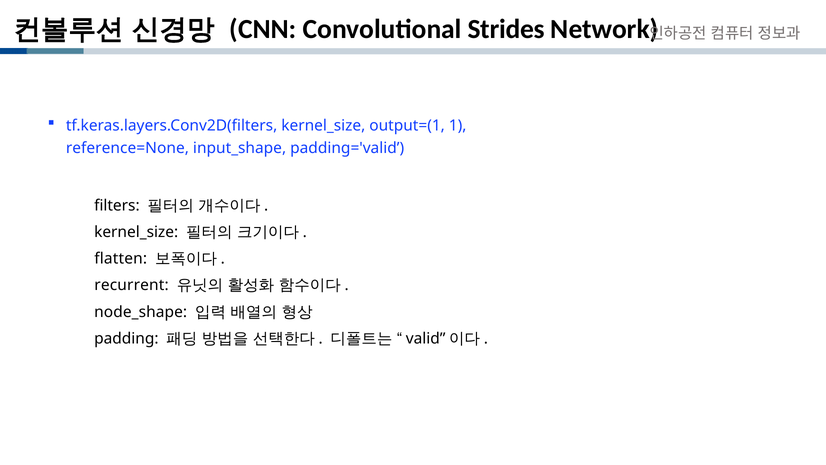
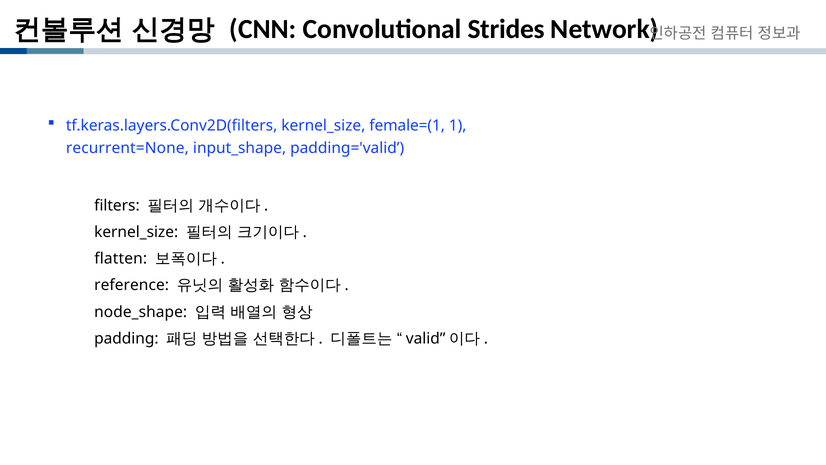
output=(1: output=(1 -> female=(1
reference=None: reference=None -> recurrent=None
recurrent: recurrent -> reference
